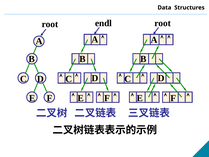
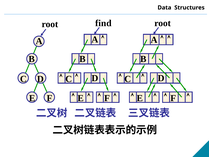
endl: endl -> find
